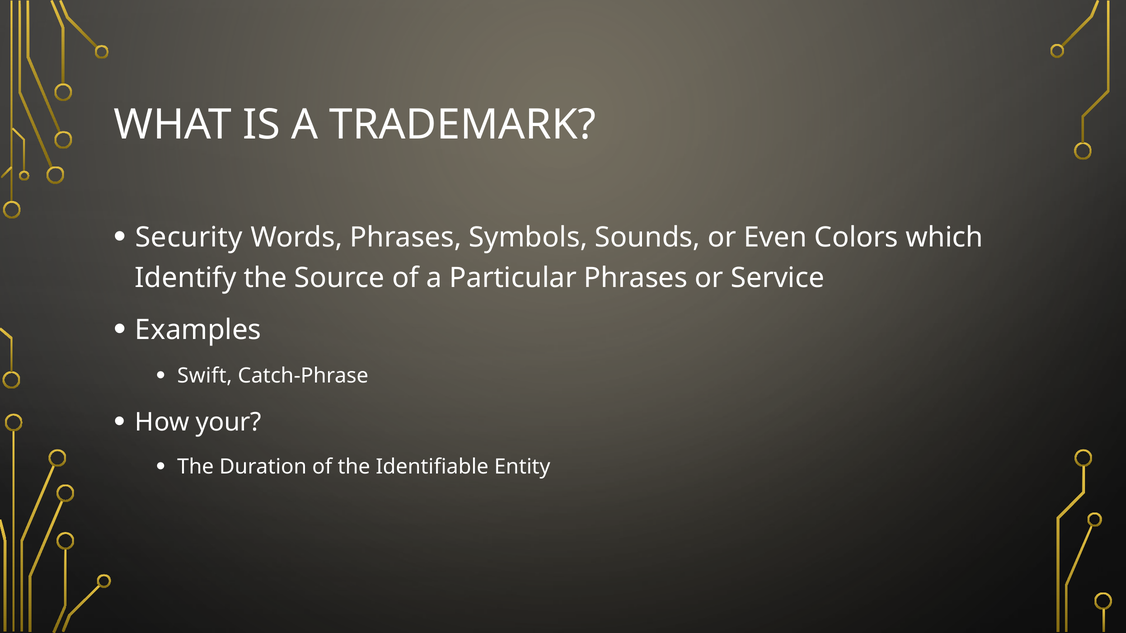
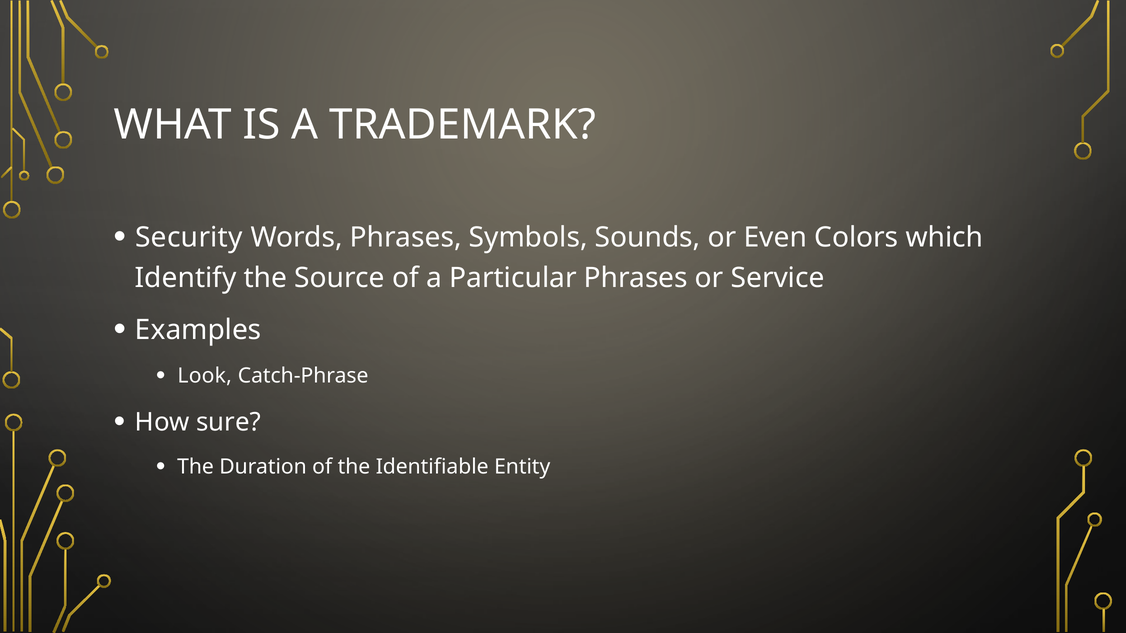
Swift: Swift -> Look
your: your -> sure
